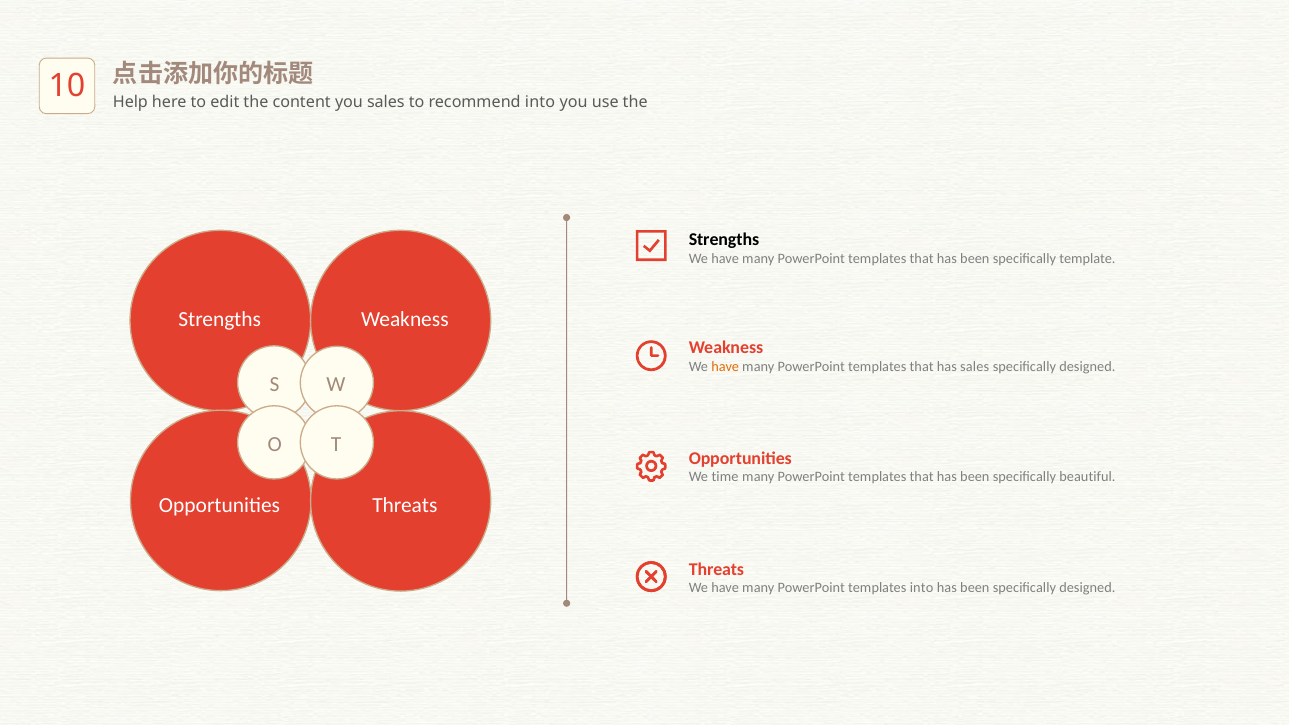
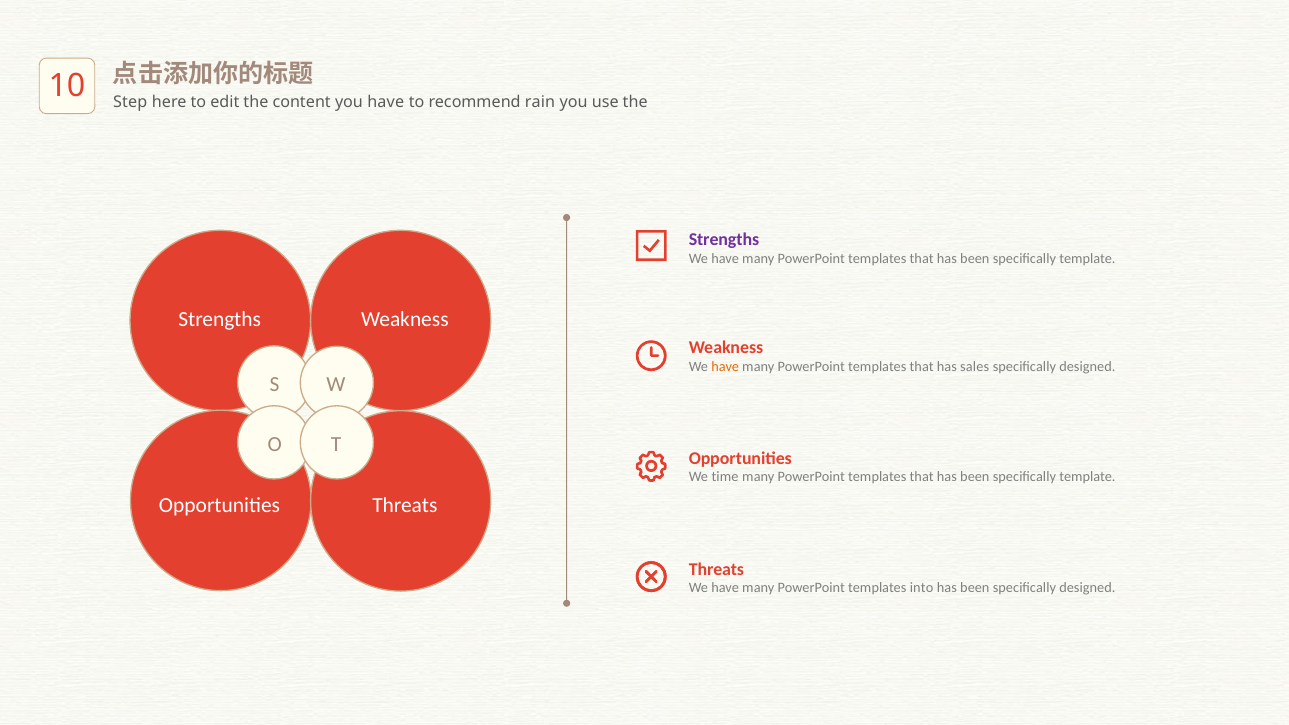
Help: Help -> Step
you sales: sales -> have
recommend into: into -> rain
Strengths at (724, 240) colour: black -> purple
beautiful at (1087, 477): beautiful -> template
